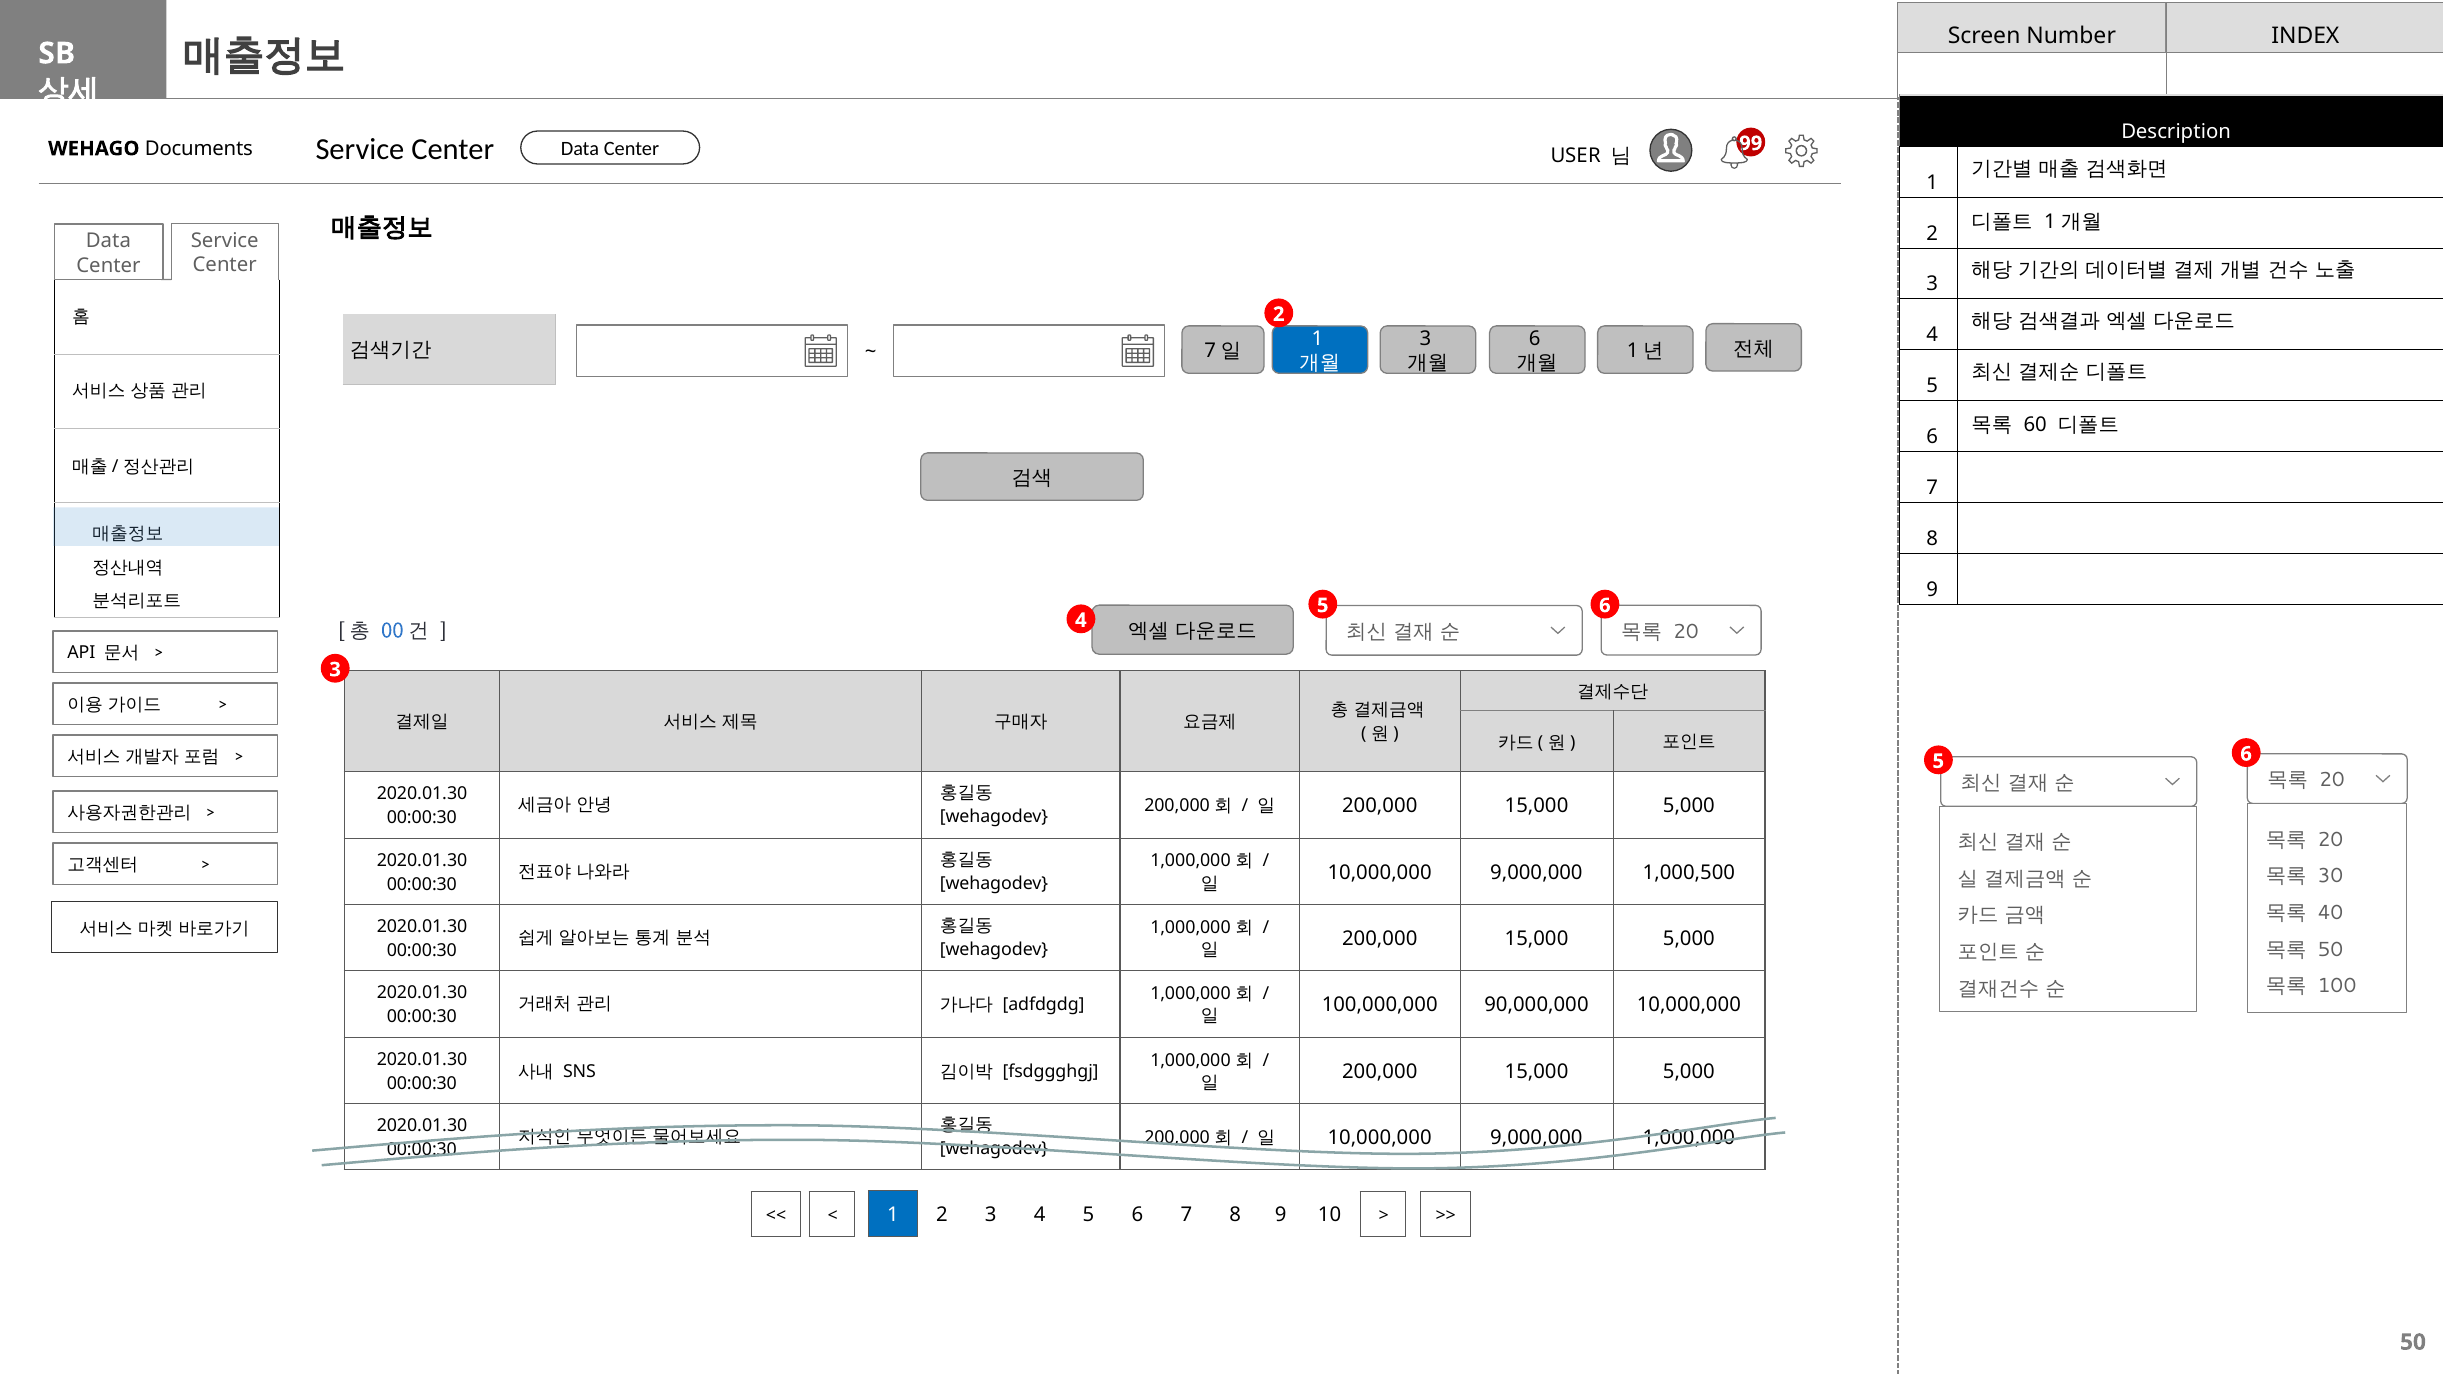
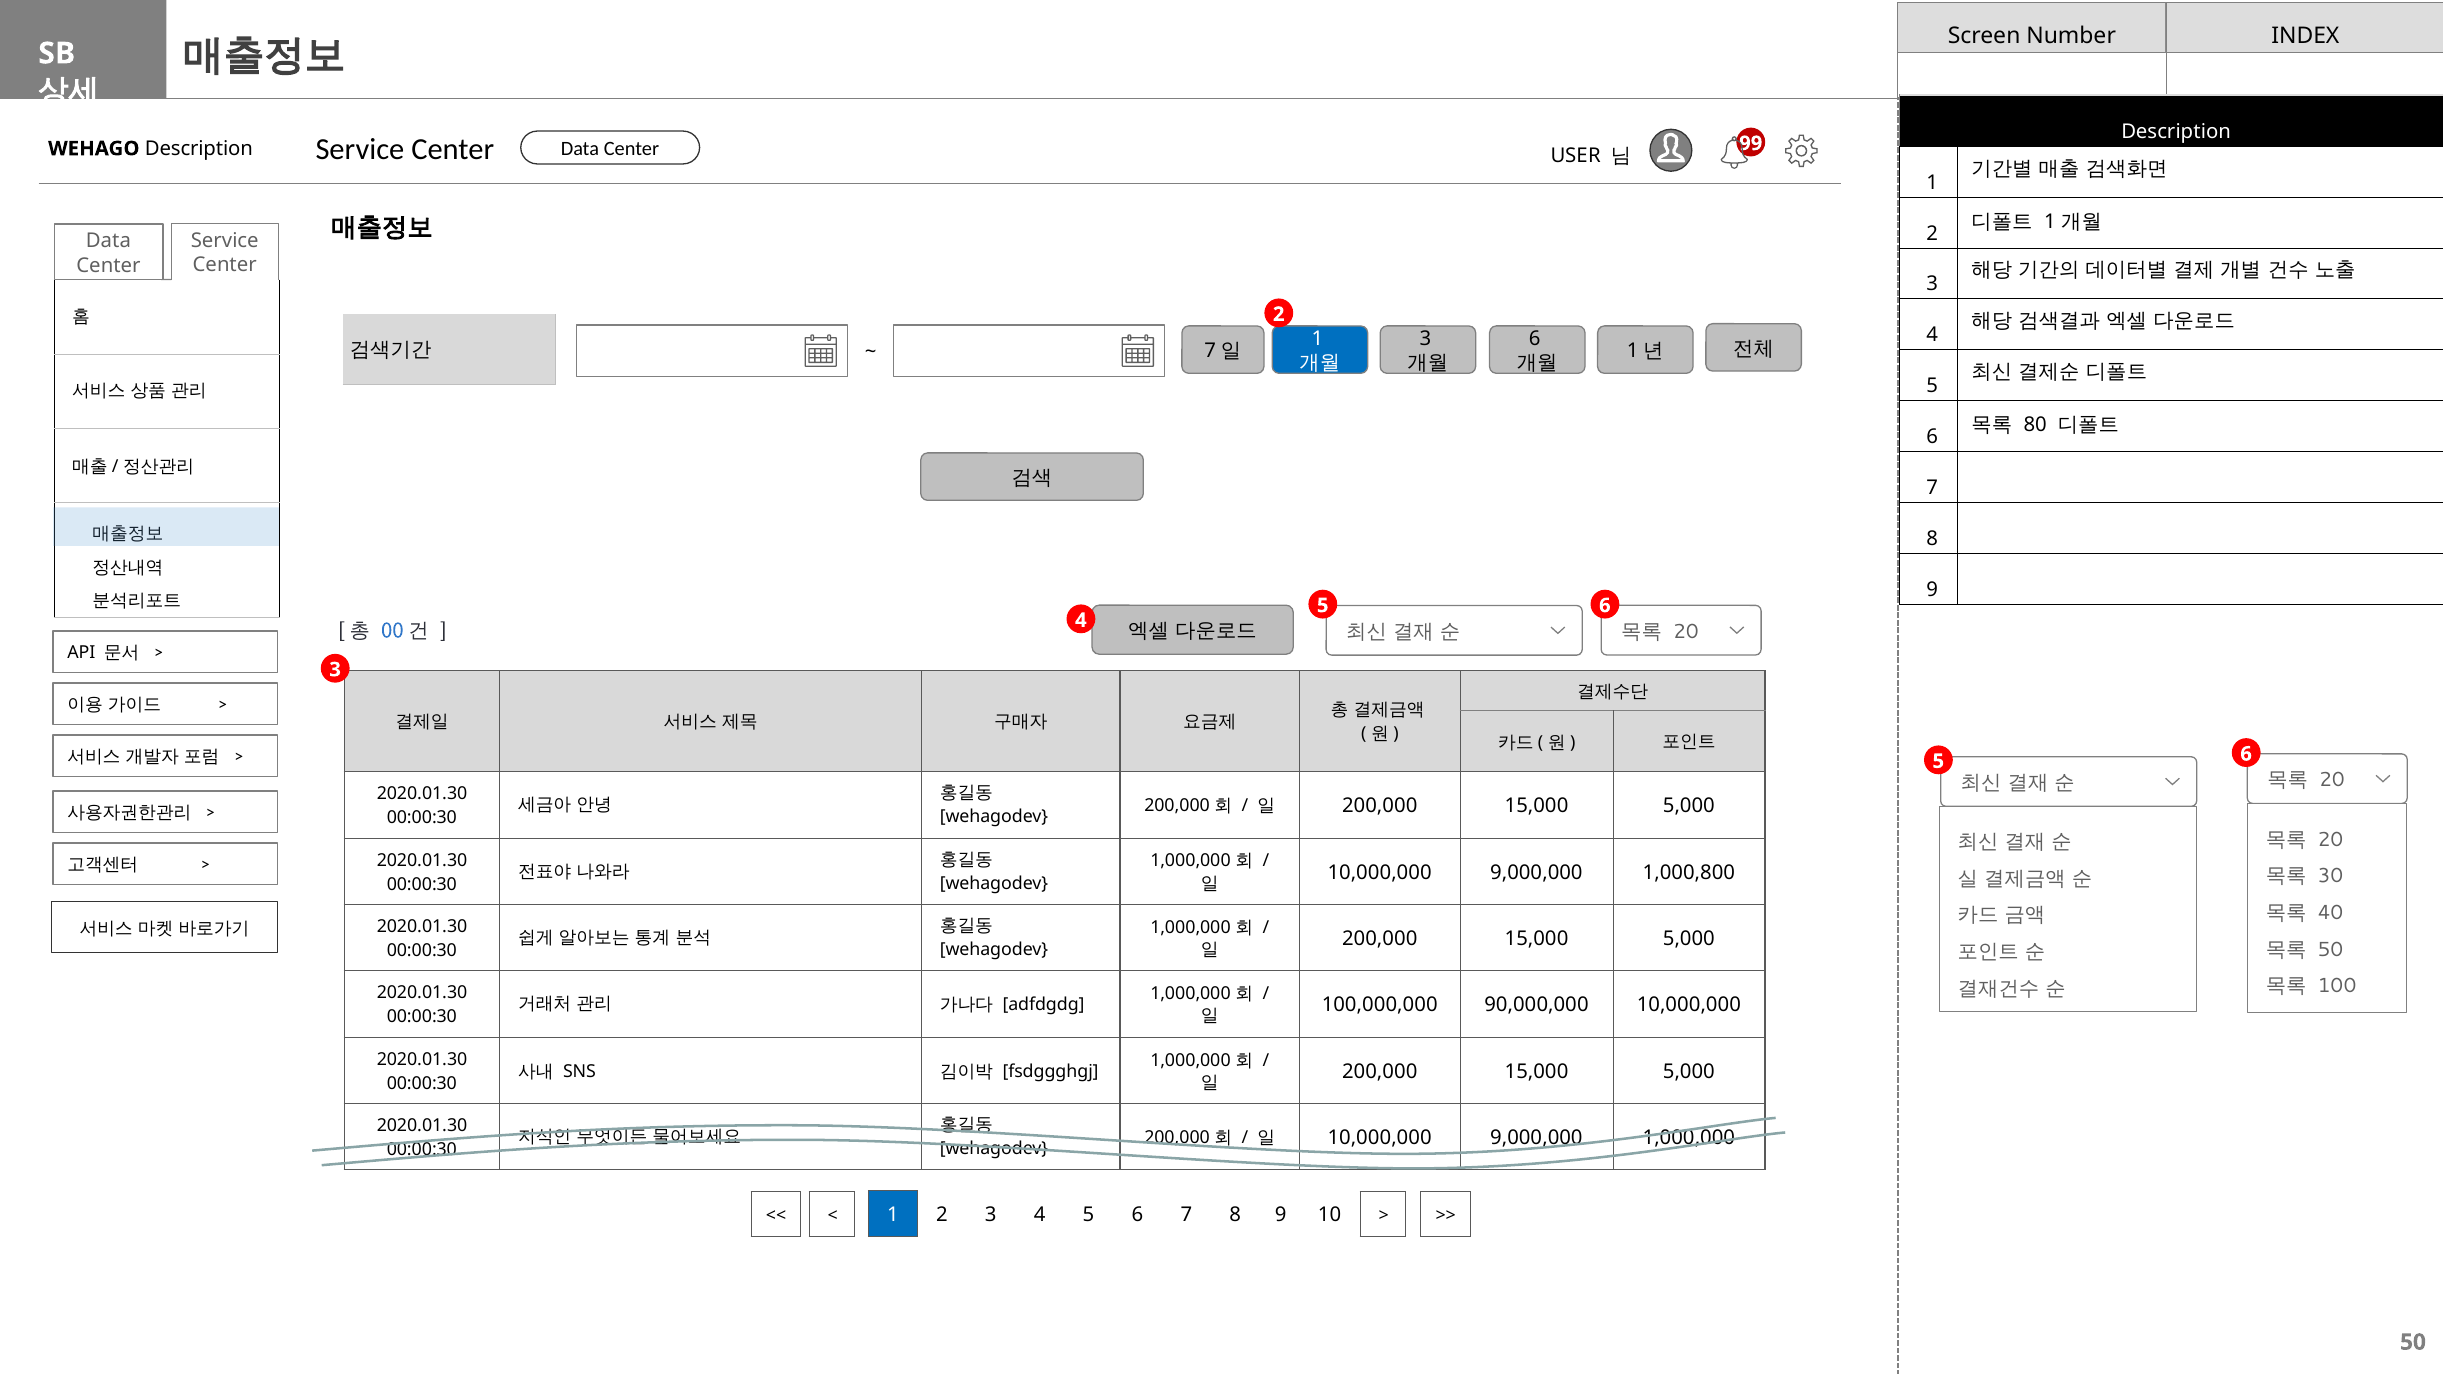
WEHAGO Documents: Documents -> Description
60: 60 -> 80
1,000,500: 1,000,500 -> 1,000,800
